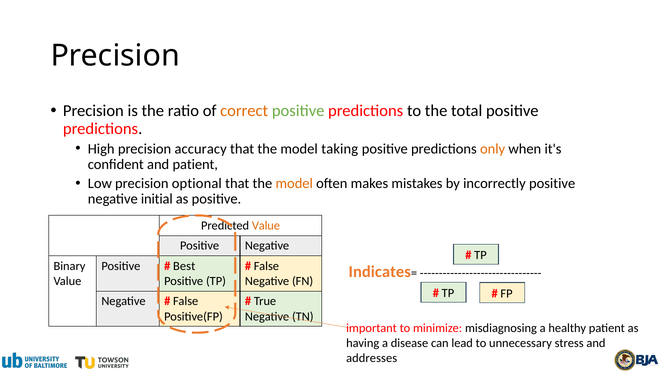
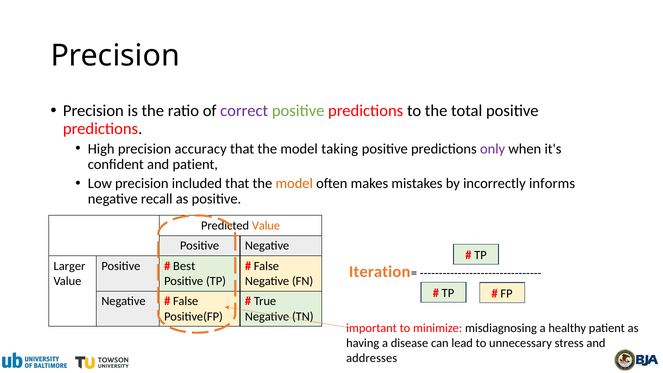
correct colour: orange -> purple
only colour: orange -> purple
optional: optional -> included
incorrectly positive: positive -> informs
initial: initial -> recall
Binary: Binary -> Larger
Indicates: Indicates -> Iteration
